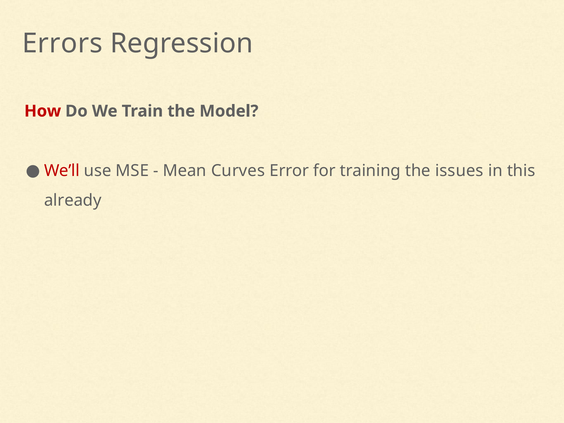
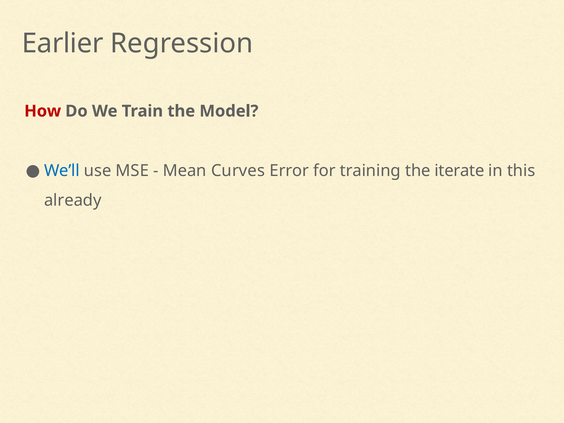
Errors: Errors -> Earlier
We’ll colour: red -> blue
issues: issues -> iterate
